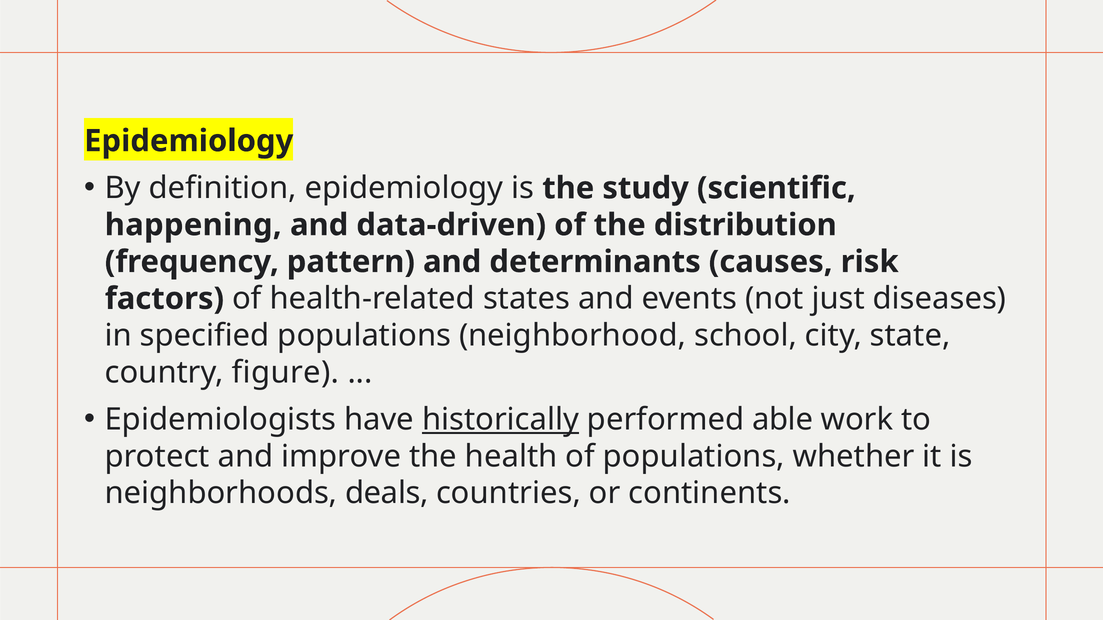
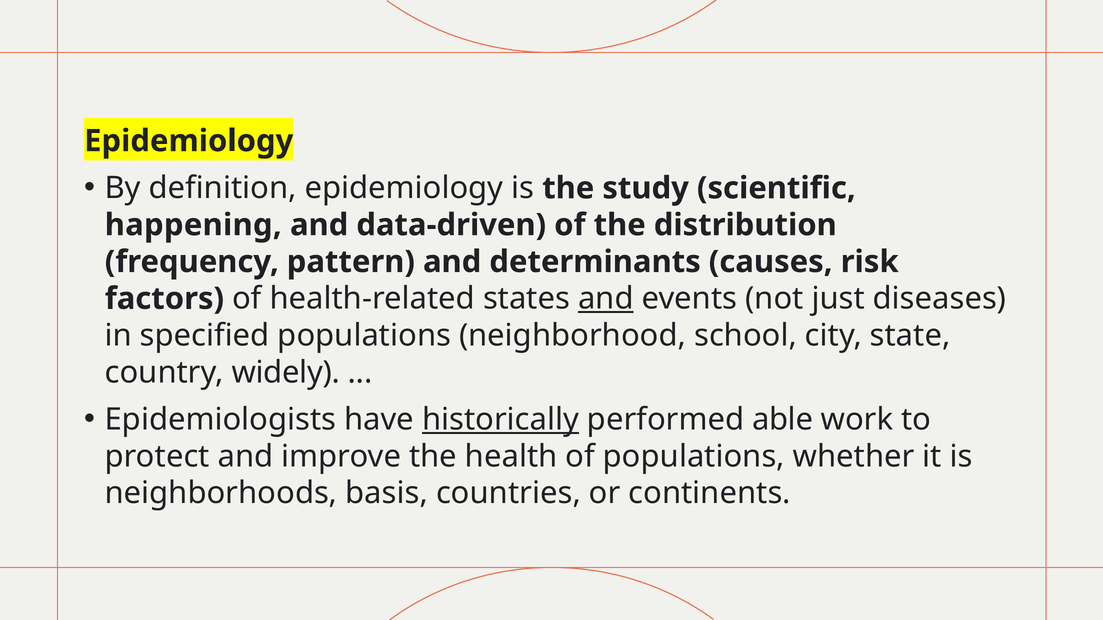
and at (606, 299) underline: none -> present
figure: figure -> widely
deals: deals -> basis
